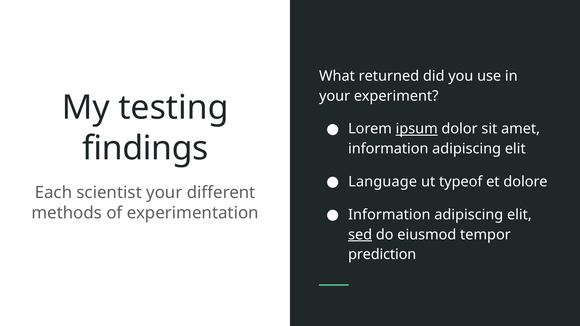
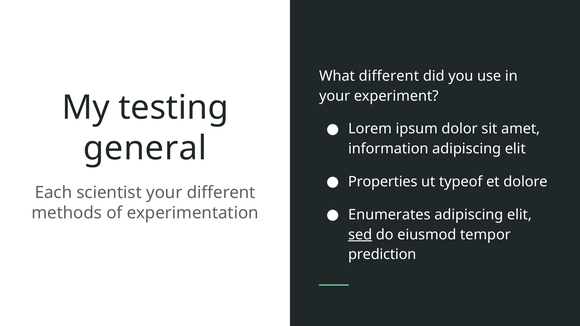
What returned: returned -> different
ipsum underline: present -> none
findings: findings -> general
Language: Language -> Properties
Information at (389, 215): Information -> Enumerates
